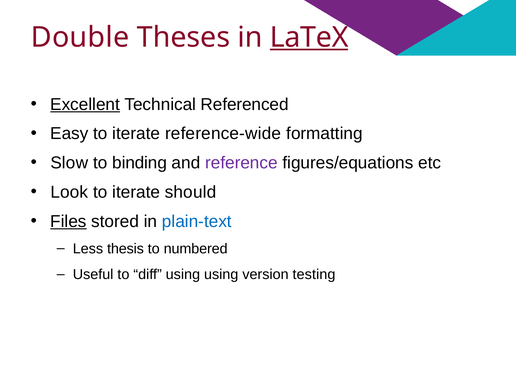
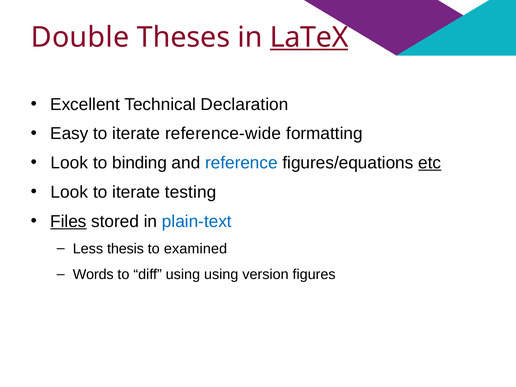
Excellent underline: present -> none
Referenced: Referenced -> Declaration
Slow at (69, 163): Slow -> Look
reference colour: purple -> blue
etc underline: none -> present
should: should -> testing
numbered: numbered -> examined
Useful: Useful -> Words
testing: testing -> figures
